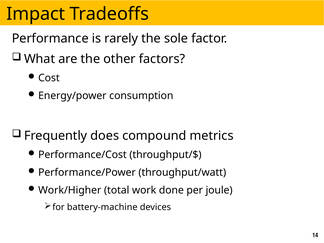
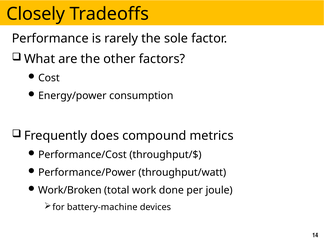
Impact: Impact -> Closely
Work/Higher: Work/Higher -> Work/Broken
